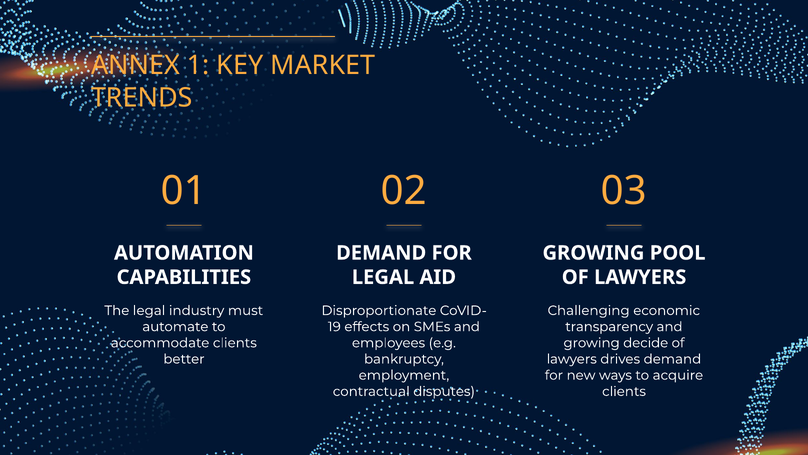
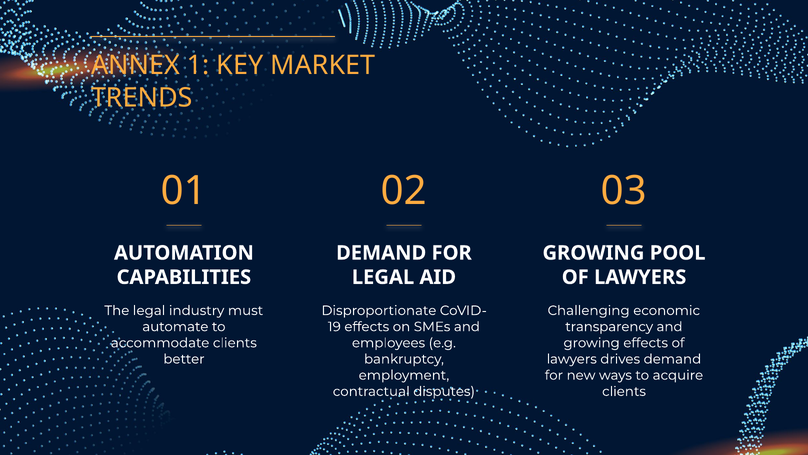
growing decide: decide -> effects
